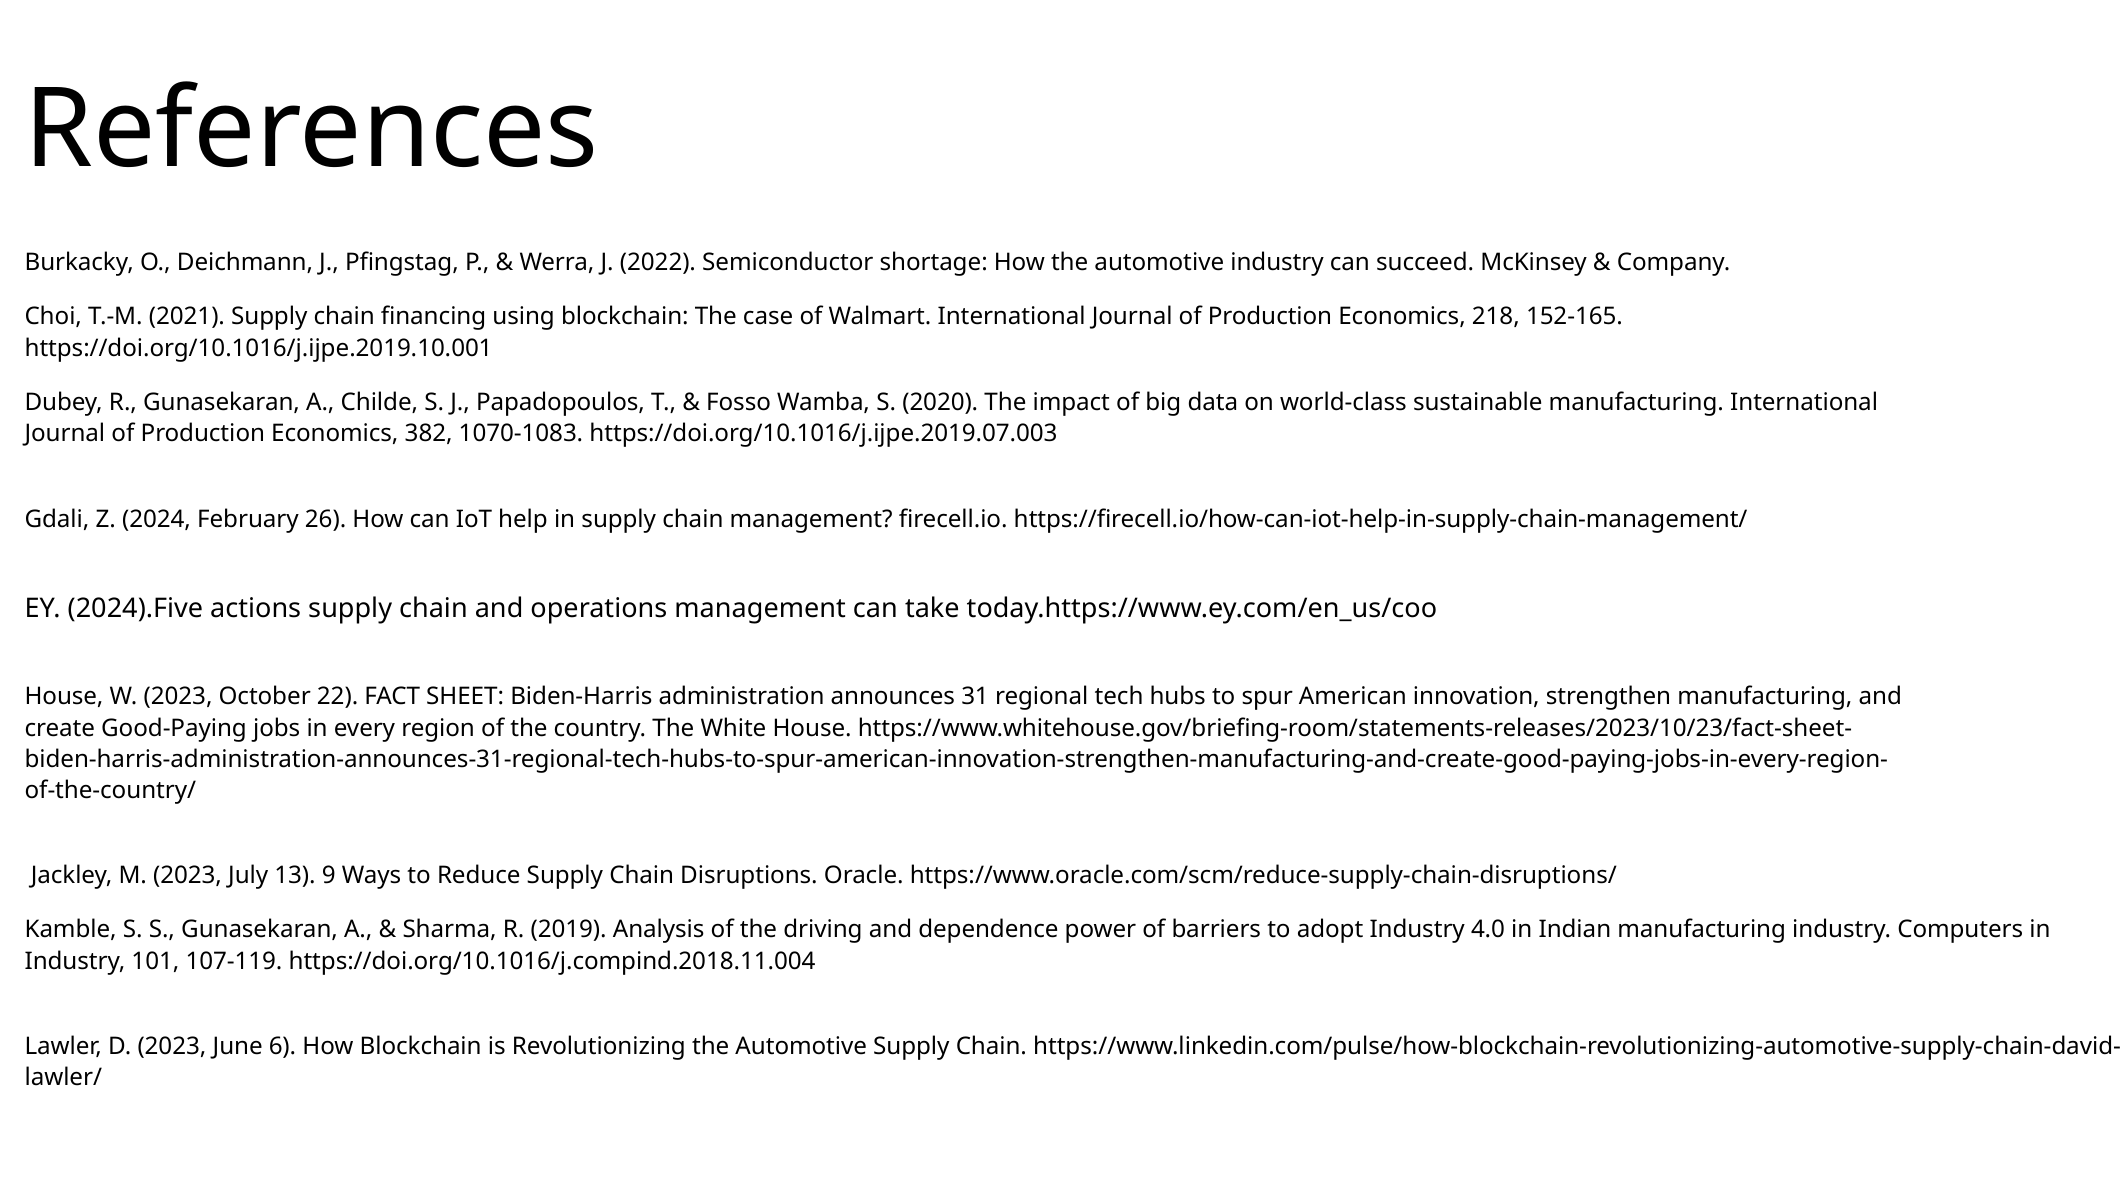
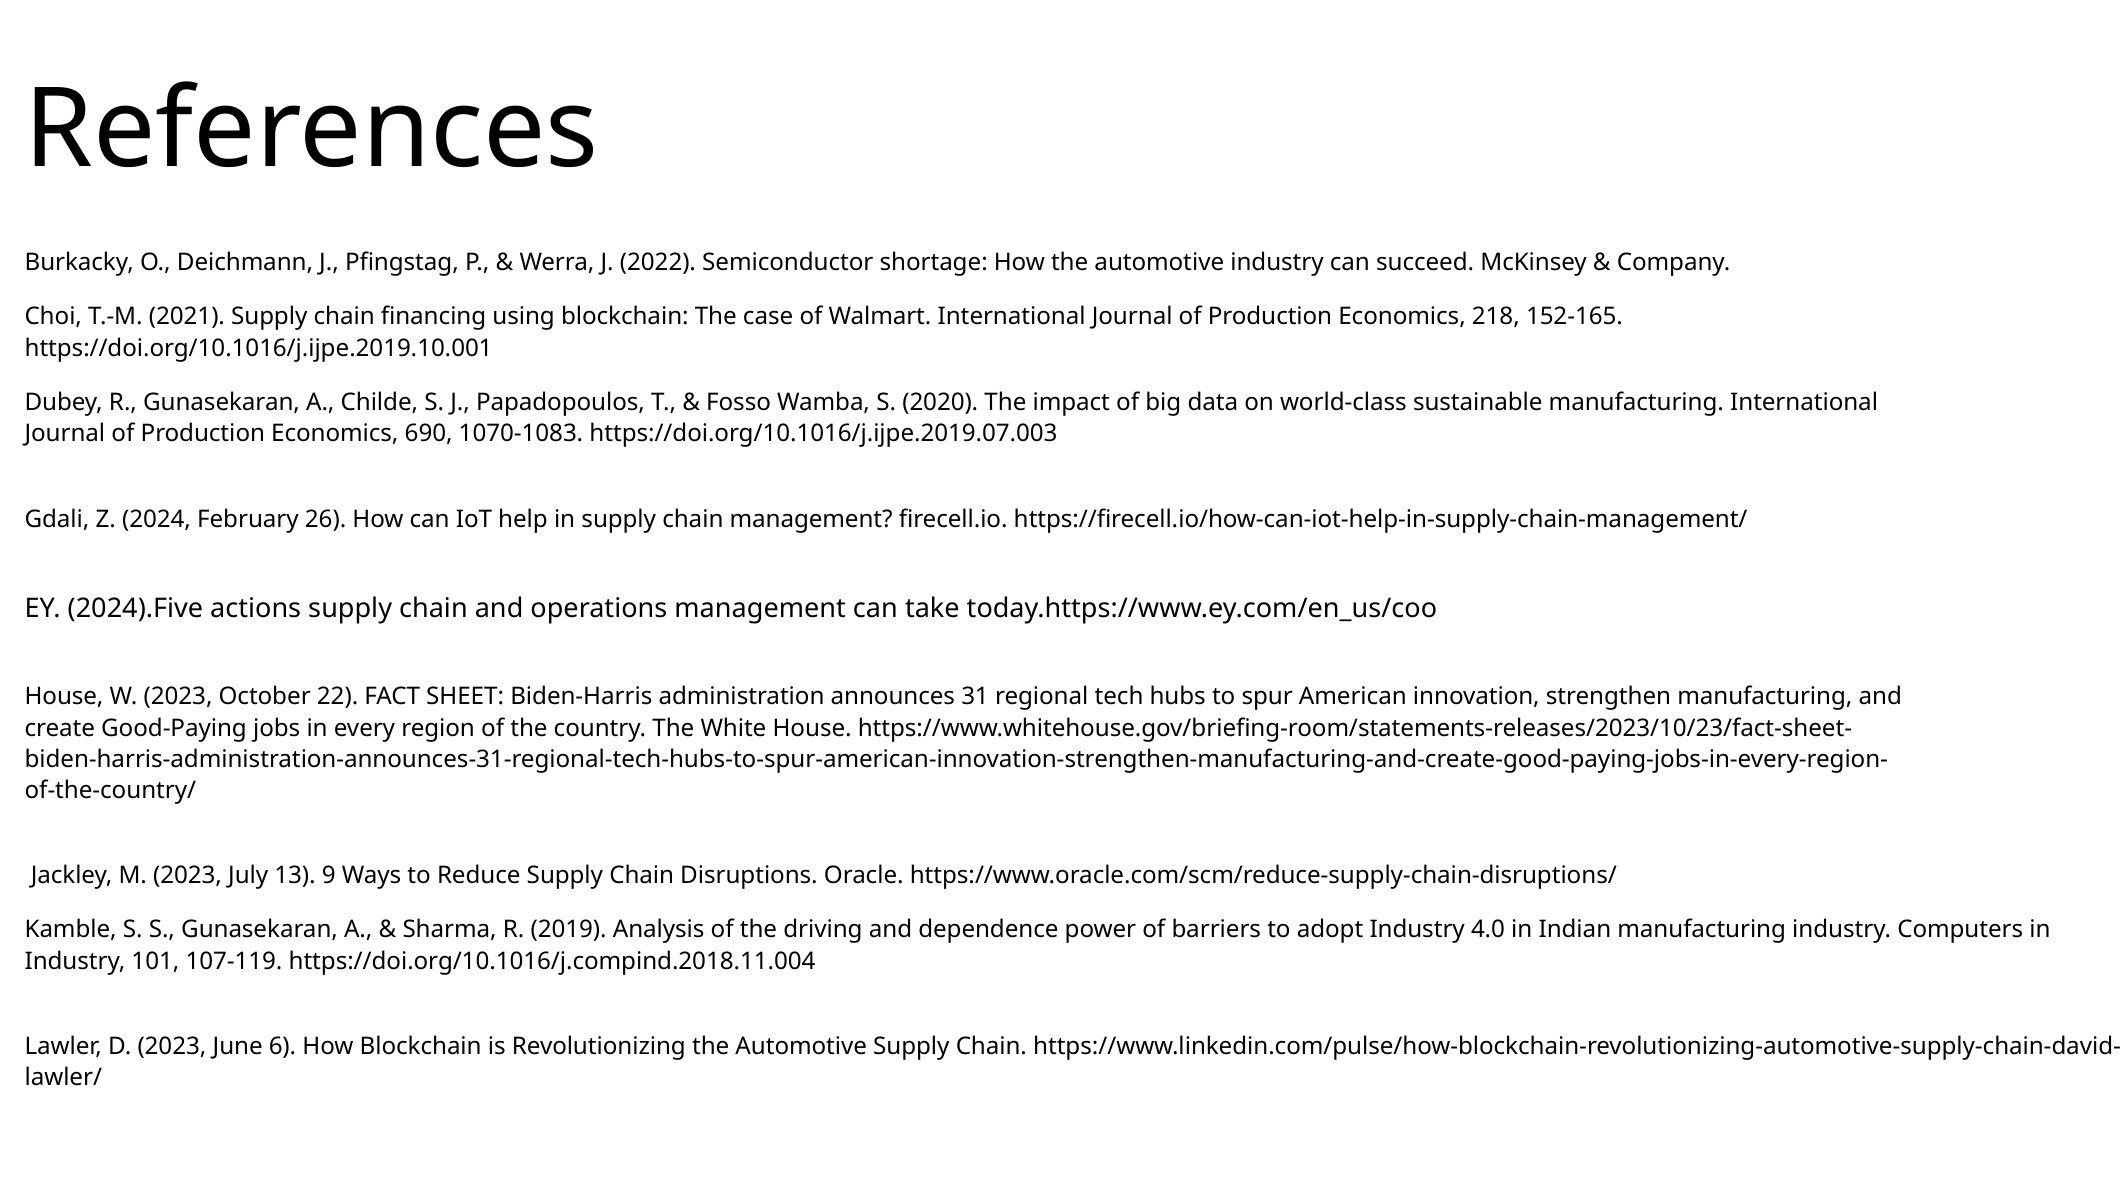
382: 382 -> 690
